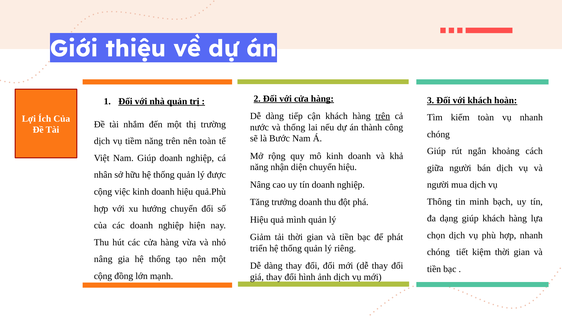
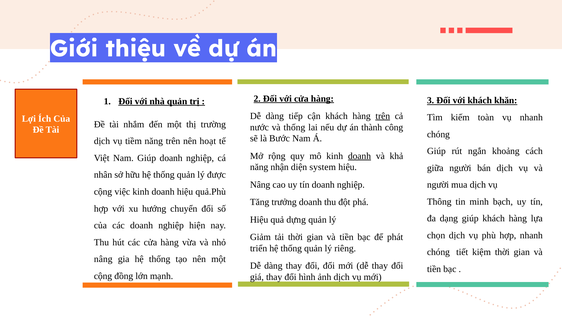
hoàn: hoàn -> khăn
nên toàn: toàn -> hoạt
doanh at (359, 156) underline: none -> present
diện chuyển: chuyển -> system
mình: mình -> dựng
